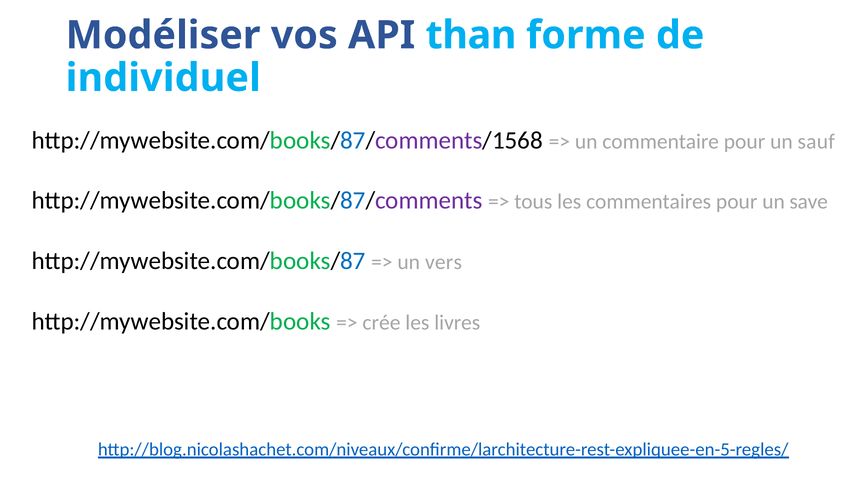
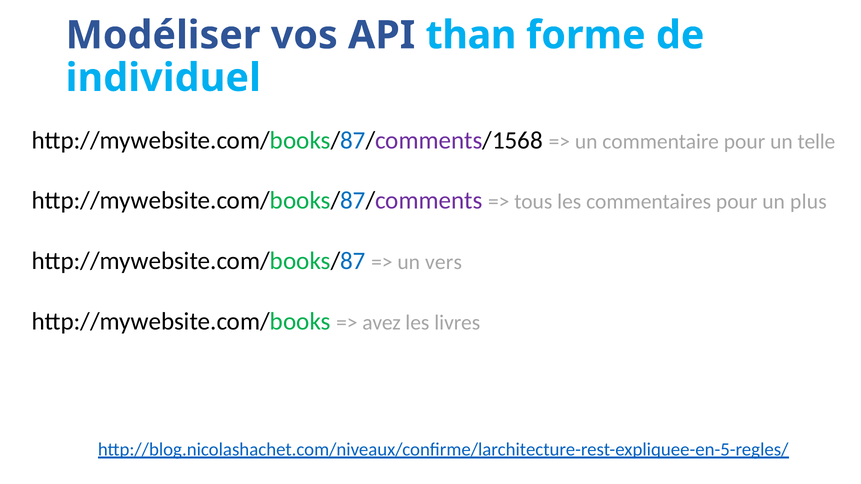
sauf: sauf -> telle
save: save -> plus
crée: crée -> avez
